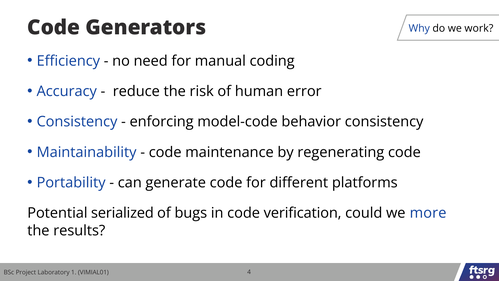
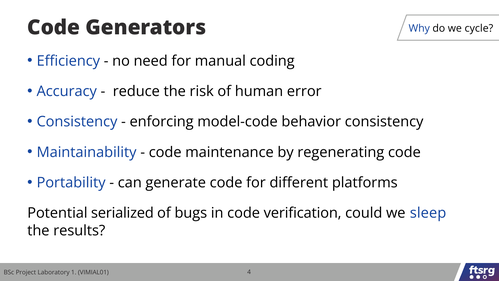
work: work -> cycle
more: more -> sleep
